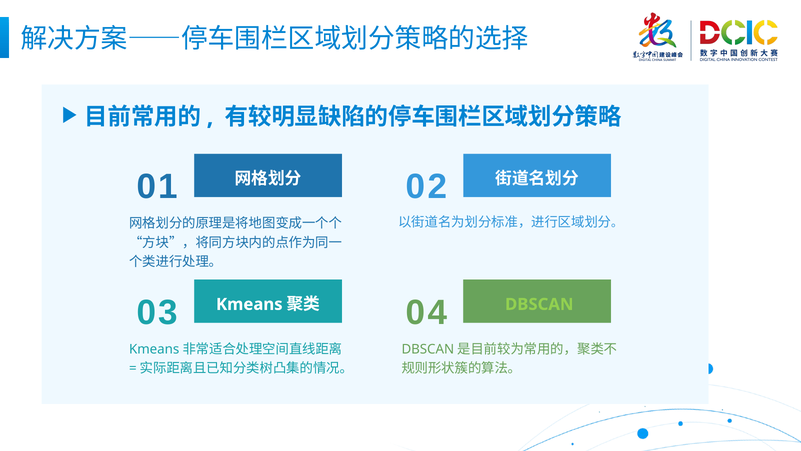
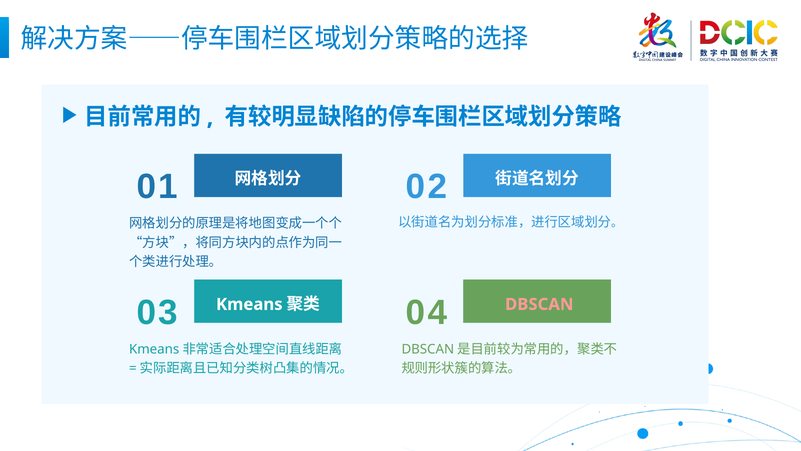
DBSCAN colour: light green -> pink
